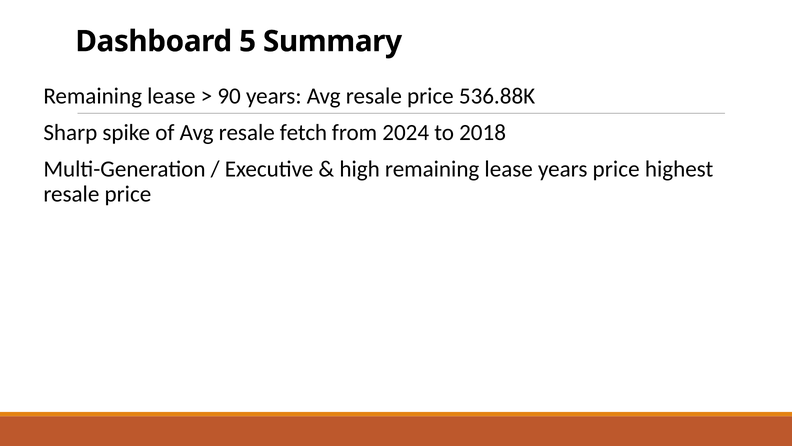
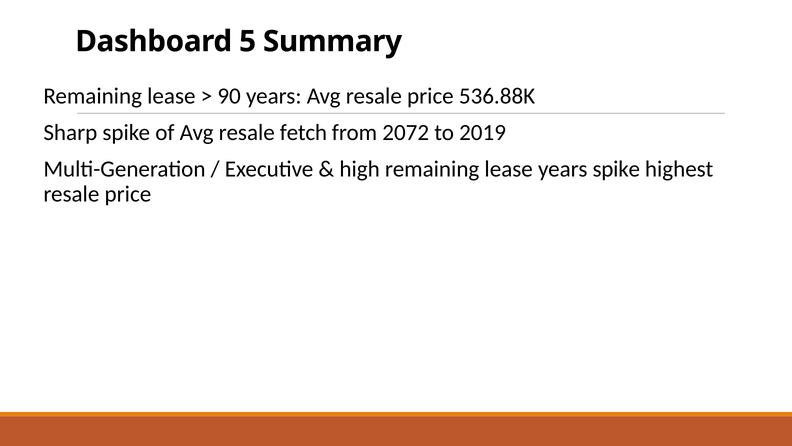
2024: 2024 -> 2072
2018: 2018 -> 2019
years price: price -> spike
